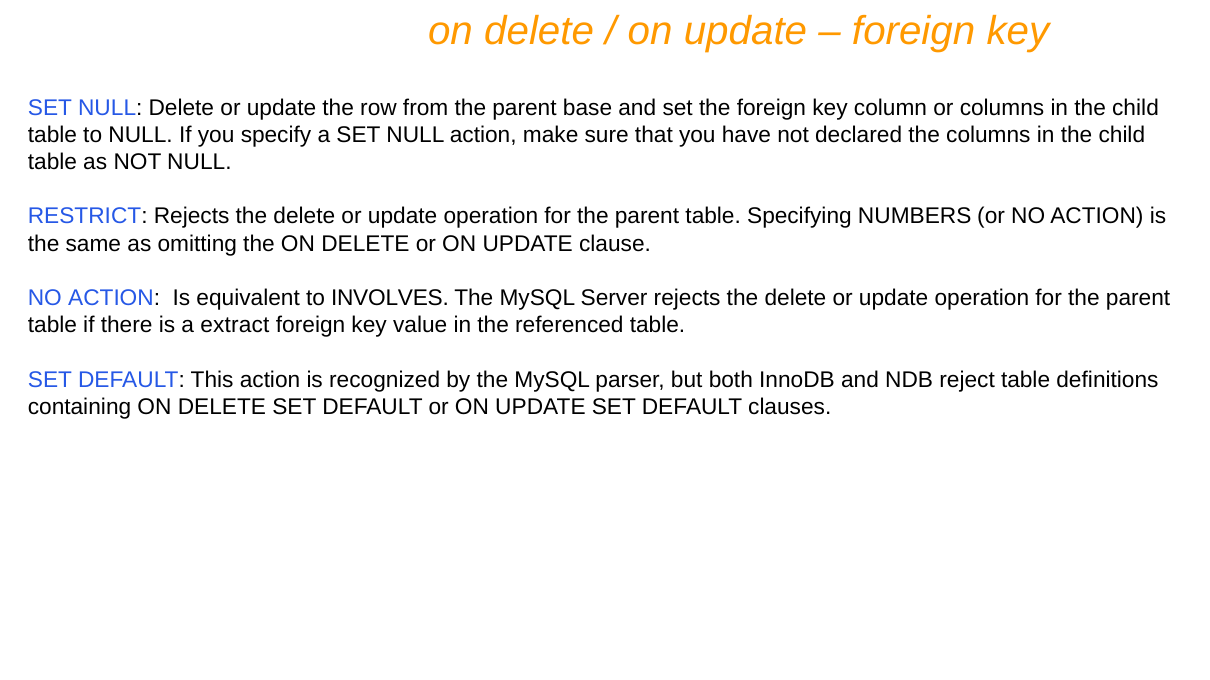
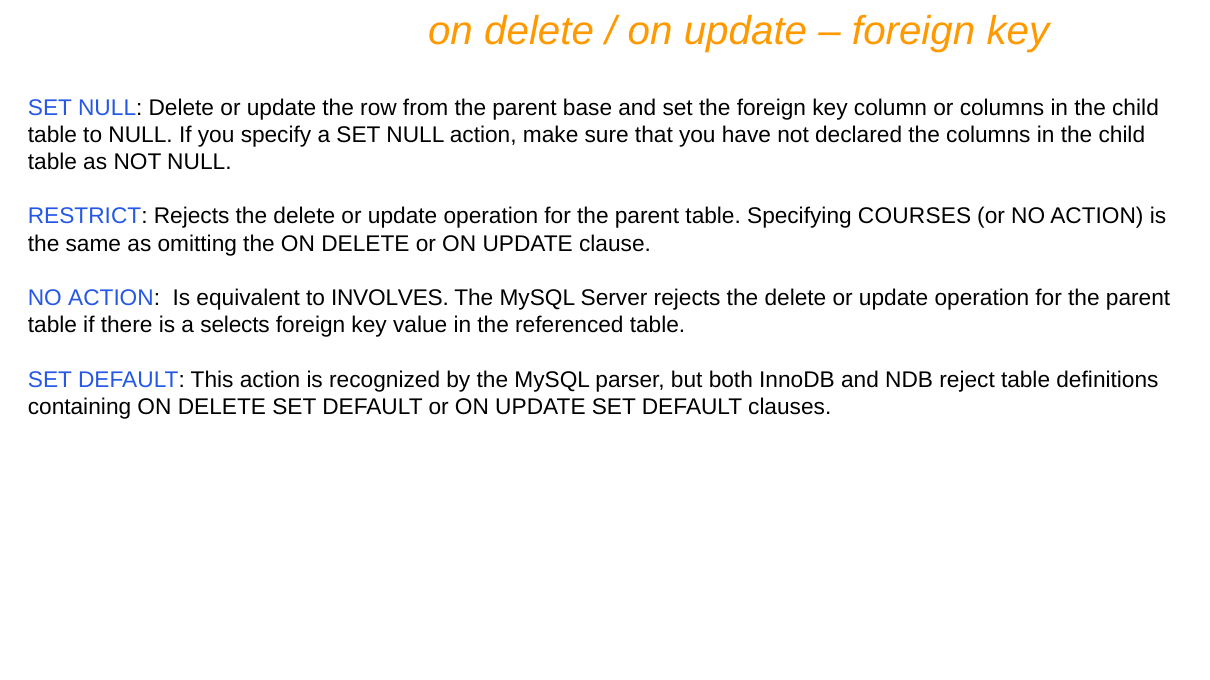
NUMBERS: NUMBERS -> COURSES
extract: extract -> selects
